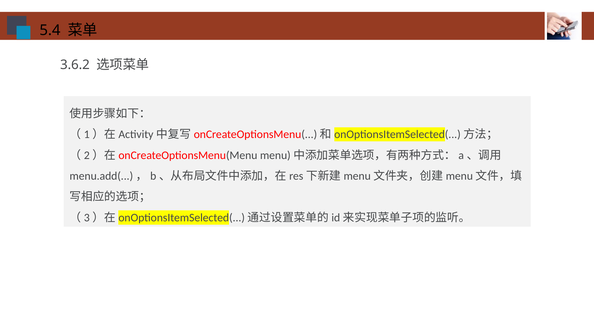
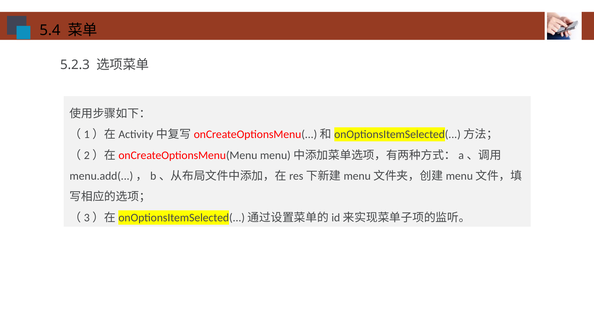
3.6.2: 3.6.2 -> 5.2.3
